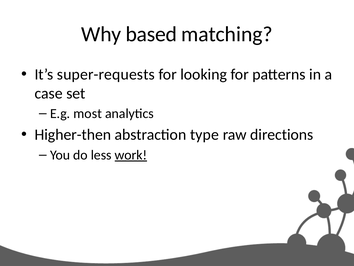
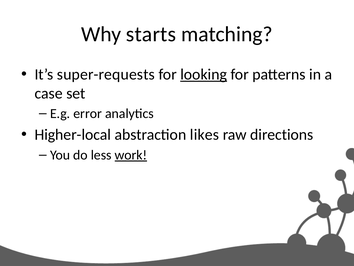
based: based -> starts
looking underline: none -> present
most: most -> error
Higher-then: Higher-then -> Higher-local
type: type -> likes
